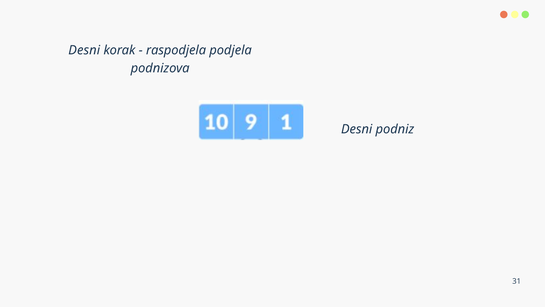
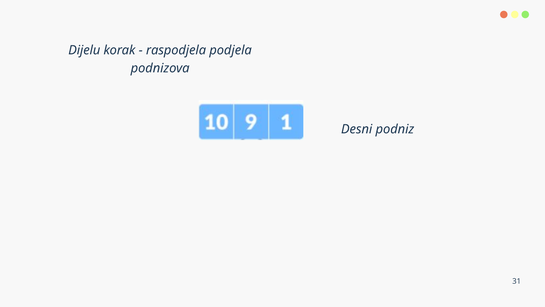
Desni at (84, 50): Desni -> Dijelu
